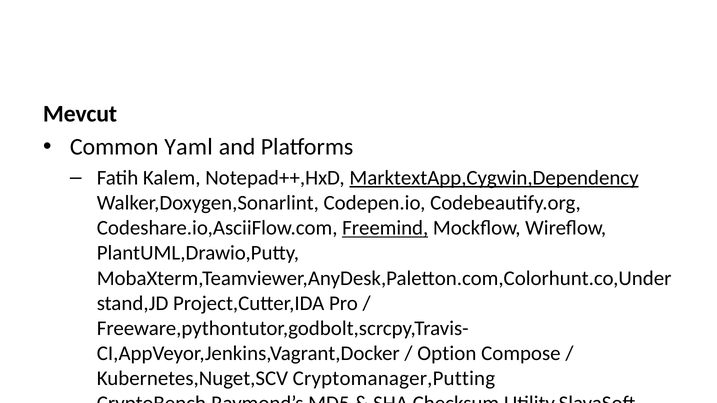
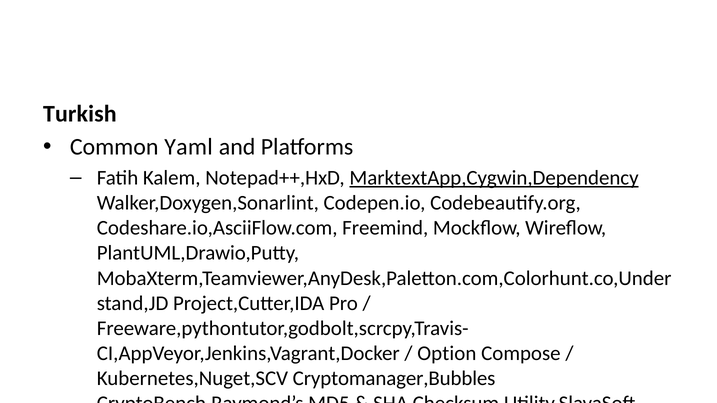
Mevcut: Mevcut -> Turkish
Freemind underline: present -> none
Cryptomanager,Putting: Cryptomanager,Putting -> Cryptomanager,Bubbles
